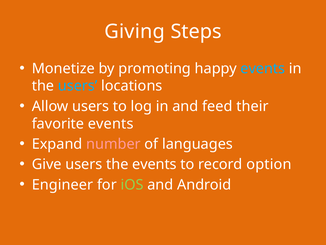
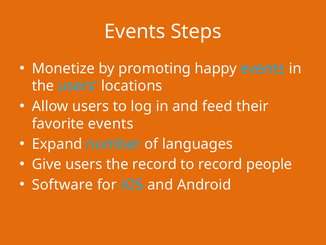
Giving at (135, 32): Giving -> Events
number colour: pink -> light blue
the events: events -> record
option: option -> people
Engineer: Engineer -> Software
iOS colour: light green -> light blue
